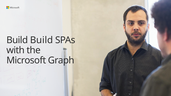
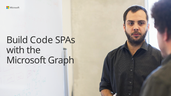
Build Build: Build -> Code
